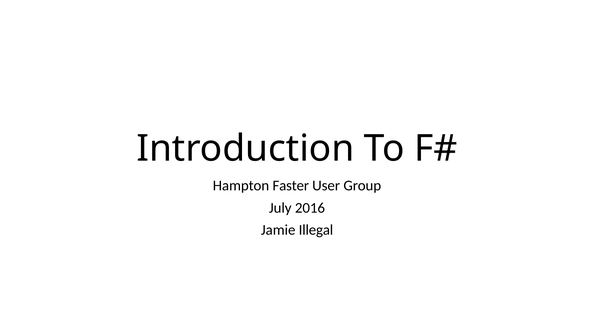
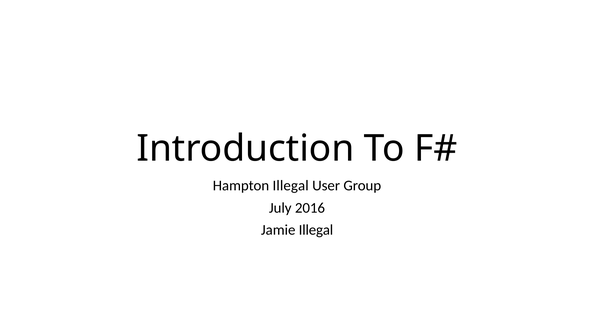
Hampton Faster: Faster -> Illegal
